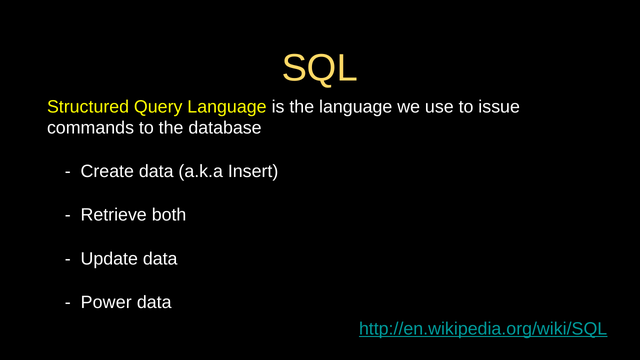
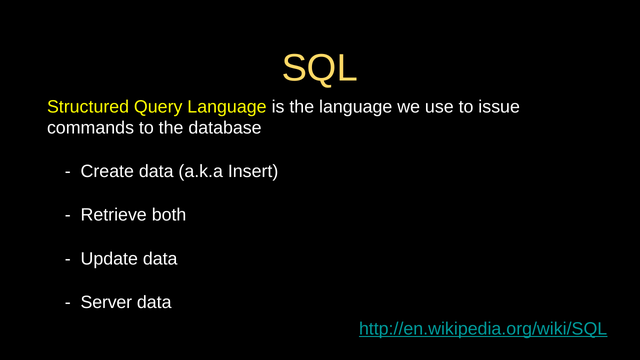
Power: Power -> Server
